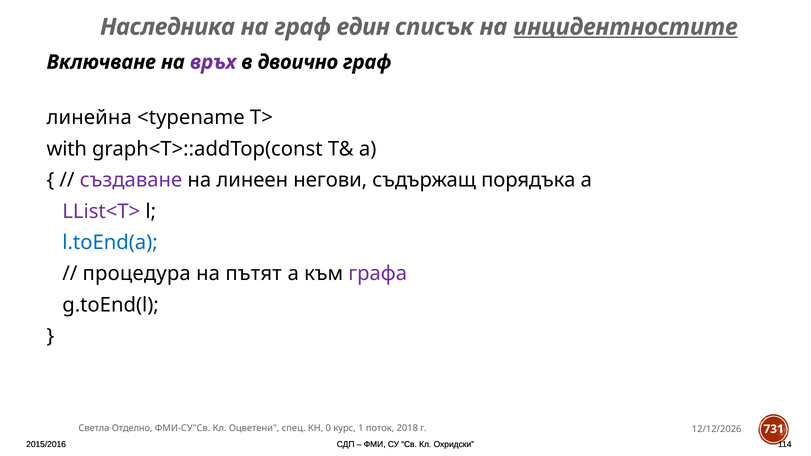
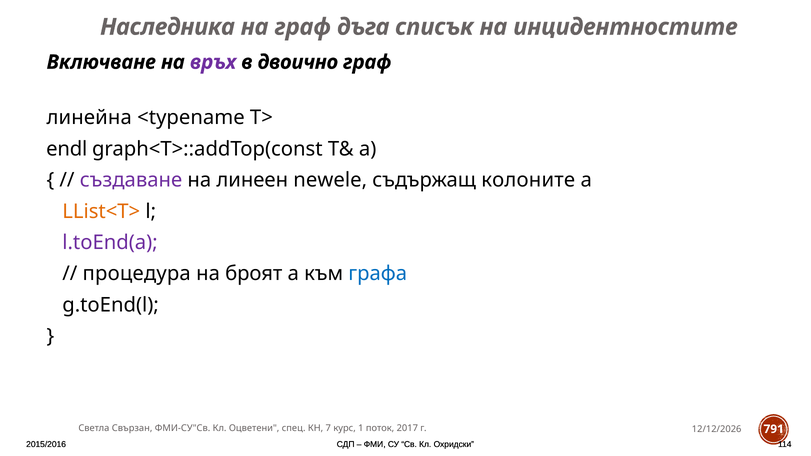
един: един -> дъга
инцидентностите underline: present -> none
with: with -> endl
негови: негови -> newele
порядъка: порядъка -> колоните
LList<T> colour: purple -> orange
l.toEnd(a colour: blue -> purple
пътят: пътят -> броят
графа colour: purple -> blue
Отделно: Отделно -> Свързан
0: 0 -> 7
2018: 2018 -> 2017
731: 731 -> 791
